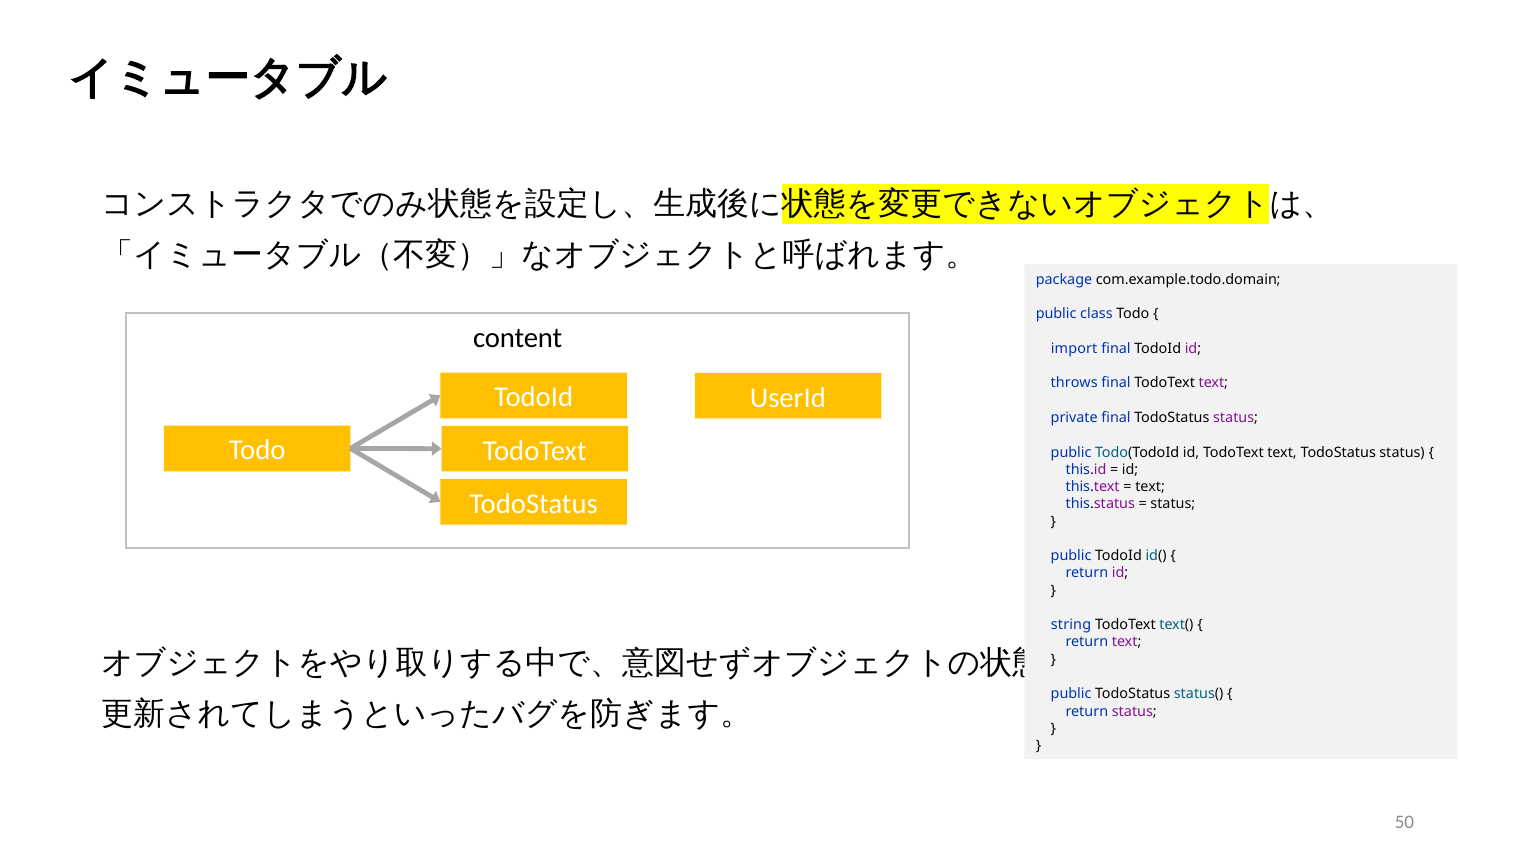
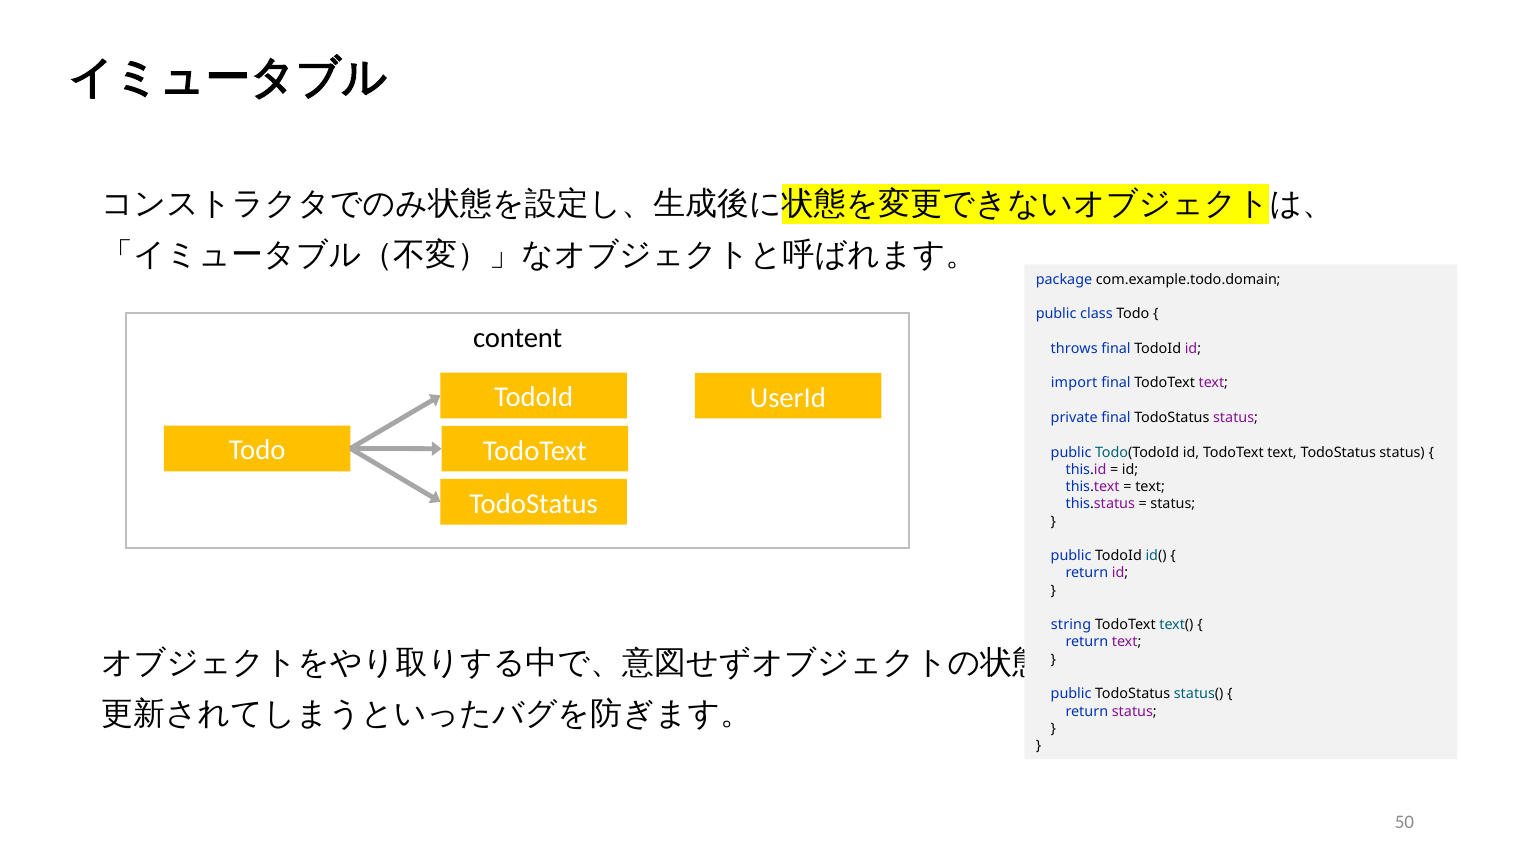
import: import -> throws
throws: throws -> import
